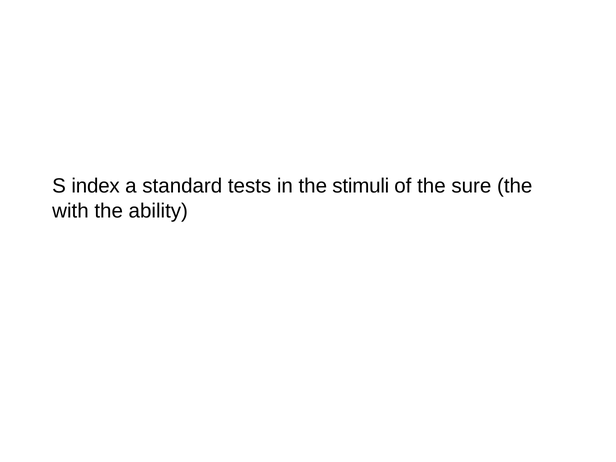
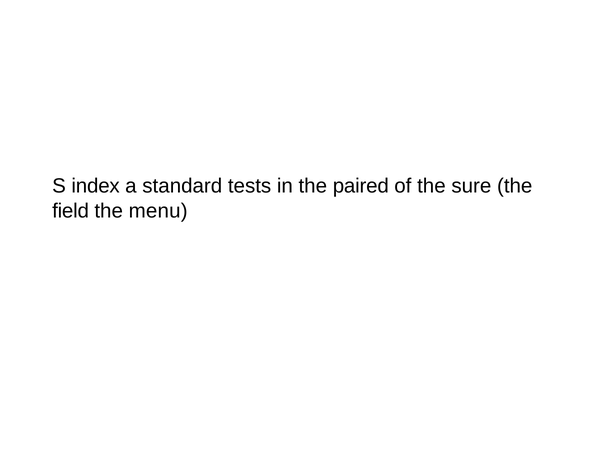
stimuli: stimuli -> paired
with: with -> field
ability: ability -> menu
